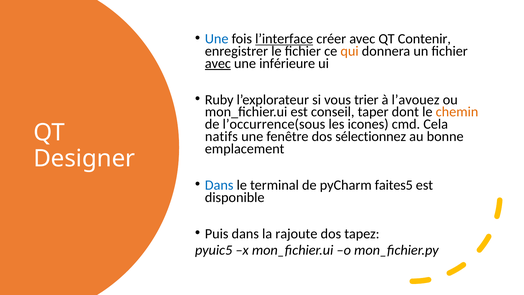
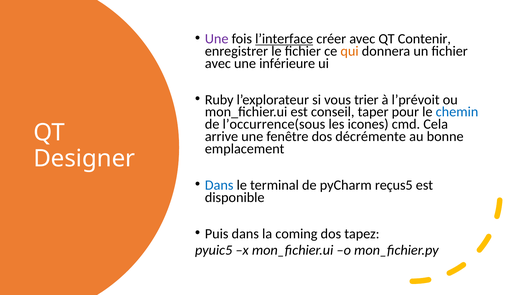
Une at (217, 39) colour: blue -> purple
avec at (218, 63) underline: present -> none
l’avouez: l’avouez -> l’prévoit
dont: dont -> pour
chemin colour: orange -> blue
natifs: natifs -> arrive
sélectionnez: sélectionnez -> décrémente
faites5: faites5 -> reçus5
rajoute: rajoute -> coming
